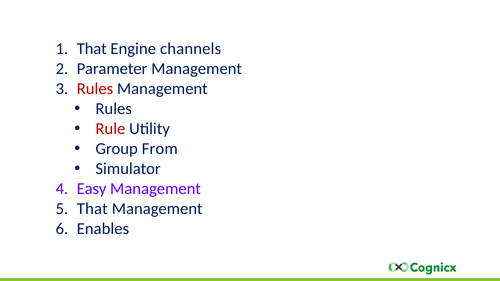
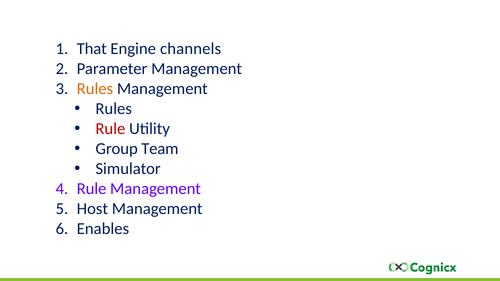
Rules at (95, 89) colour: red -> orange
From: From -> Team
Easy at (92, 189): Easy -> Rule
That at (92, 209): That -> Host
